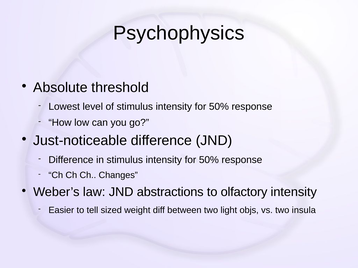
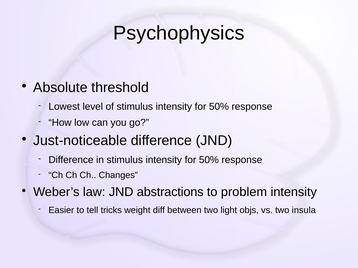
olfactory: olfactory -> problem
sized: sized -> tricks
